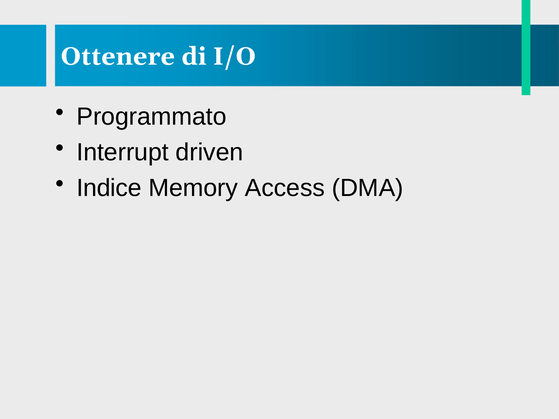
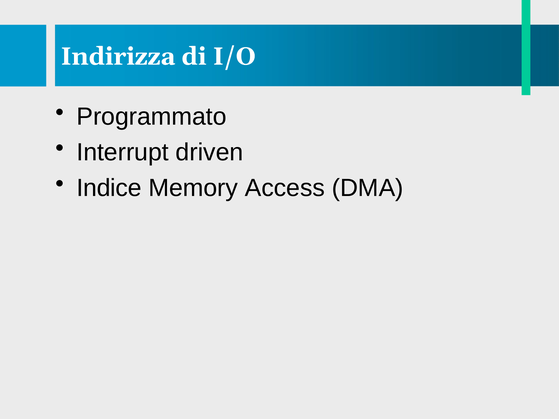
Ottenere: Ottenere -> Indirizza
